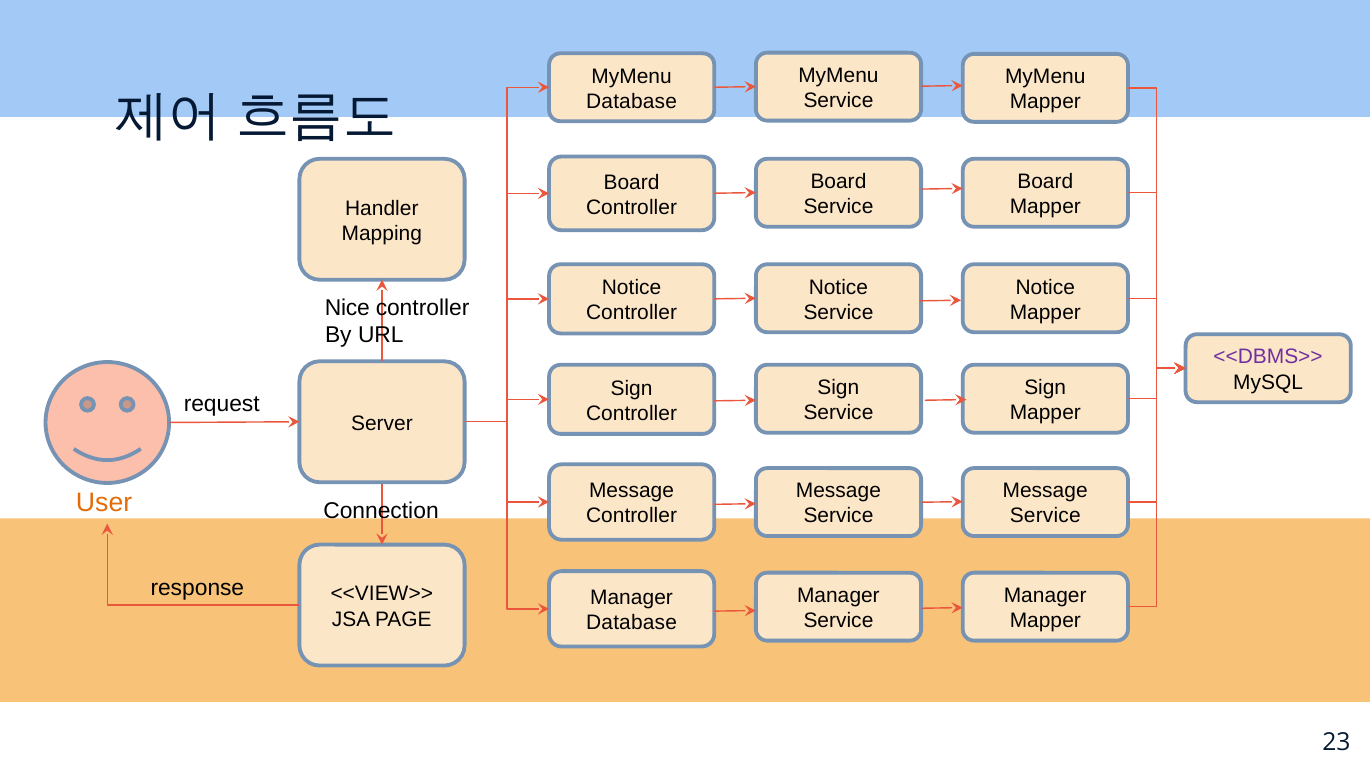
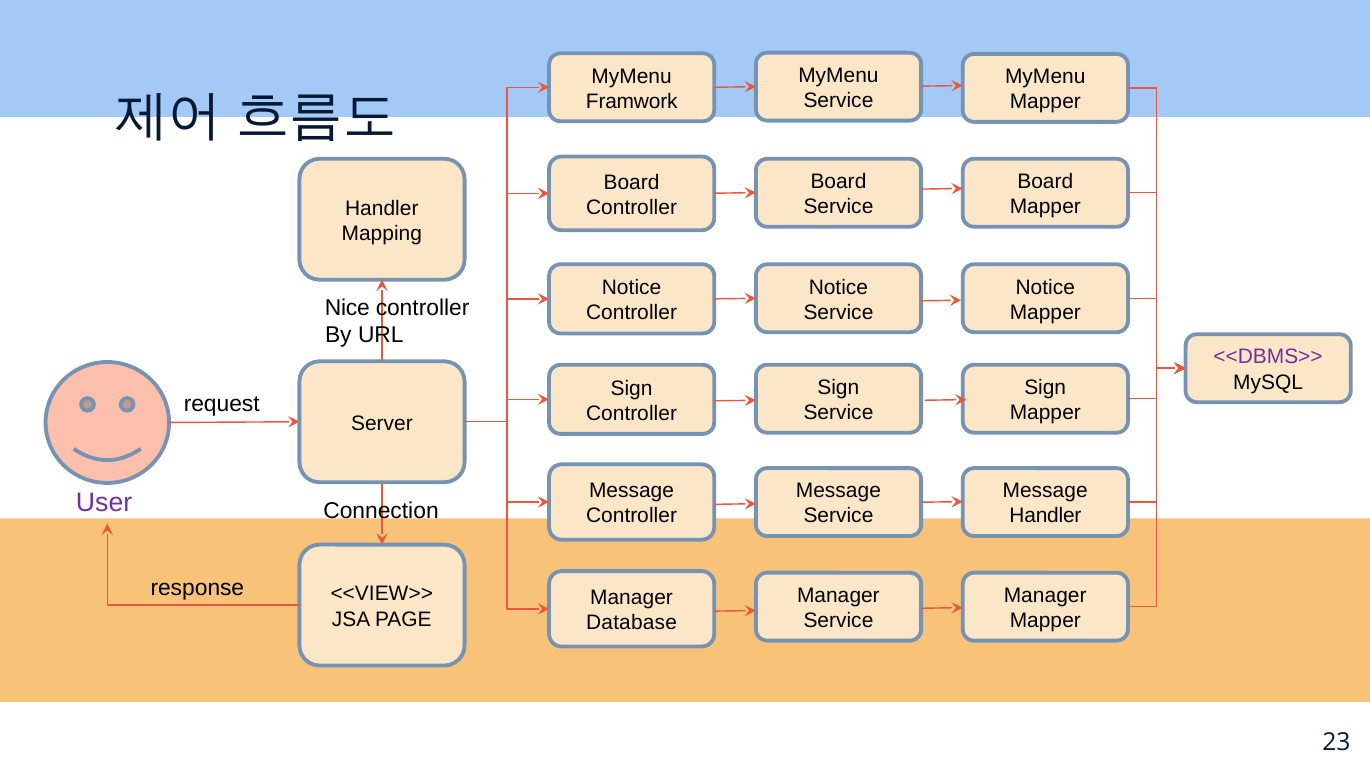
Database at (632, 101): Database -> Framwork
User colour: orange -> purple
Service at (1045, 516): Service -> Handler
